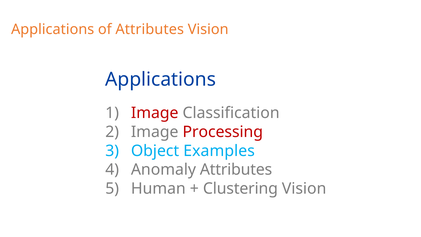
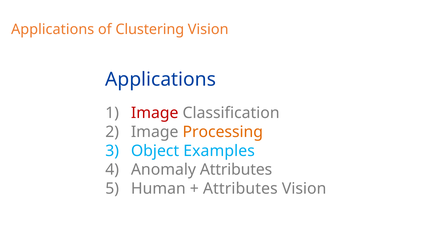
of Attributes: Attributes -> Clustering
Processing colour: red -> orange
Clustering at (240, 189): Clustering -> Attributes
